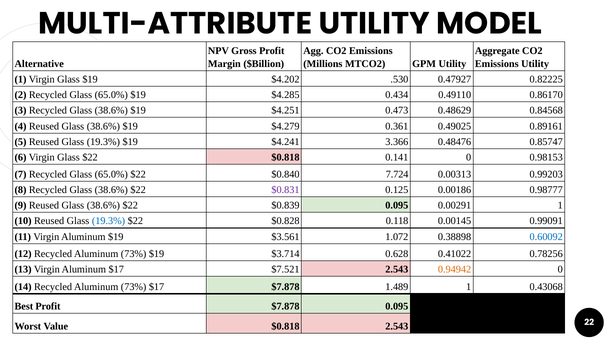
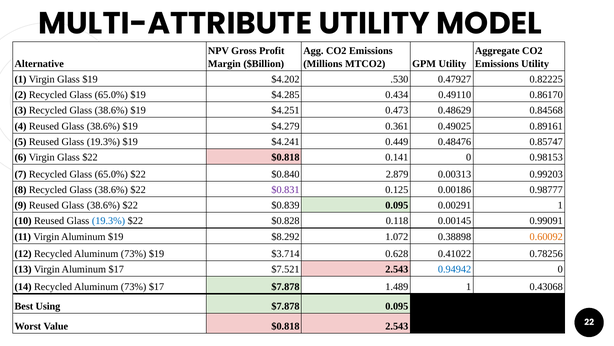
3.366: 3.366 -> 0.449
7.724: 7.724 -> 2.879
$3.561: $3.561 -> $8.292
0.60092 colour: blue -> orange
0.94942 colour: orange -> blue
Best Profit: Profit -> Using
